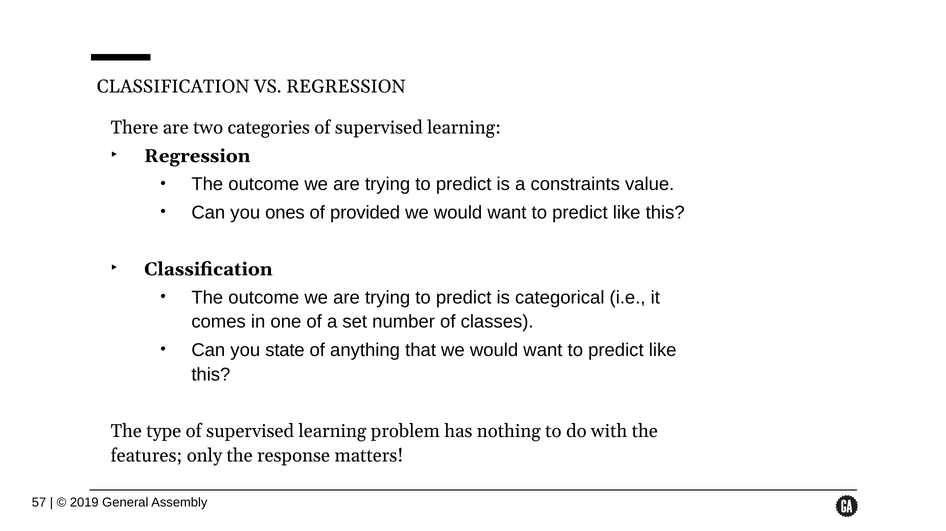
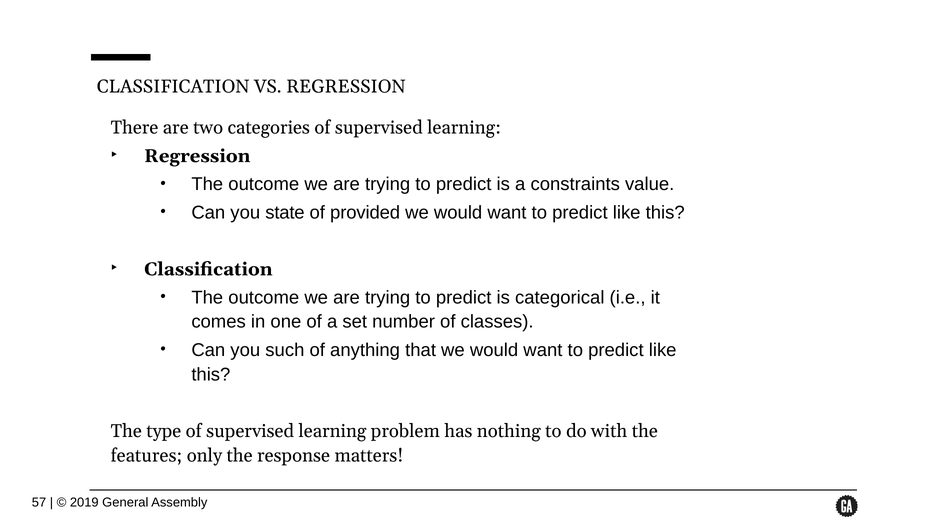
ones: ones -> state
state: state -> such
